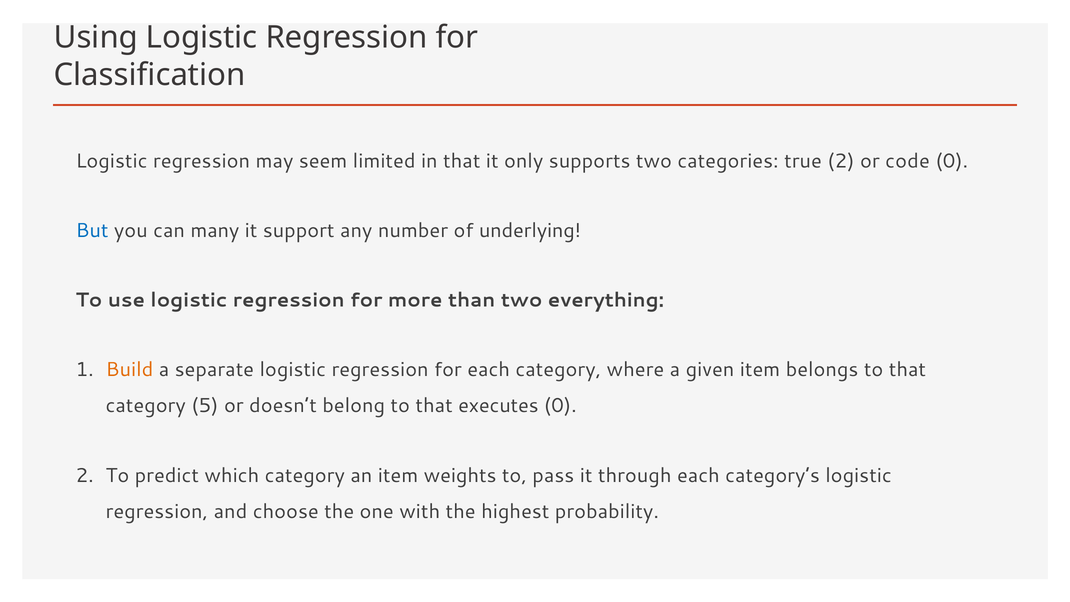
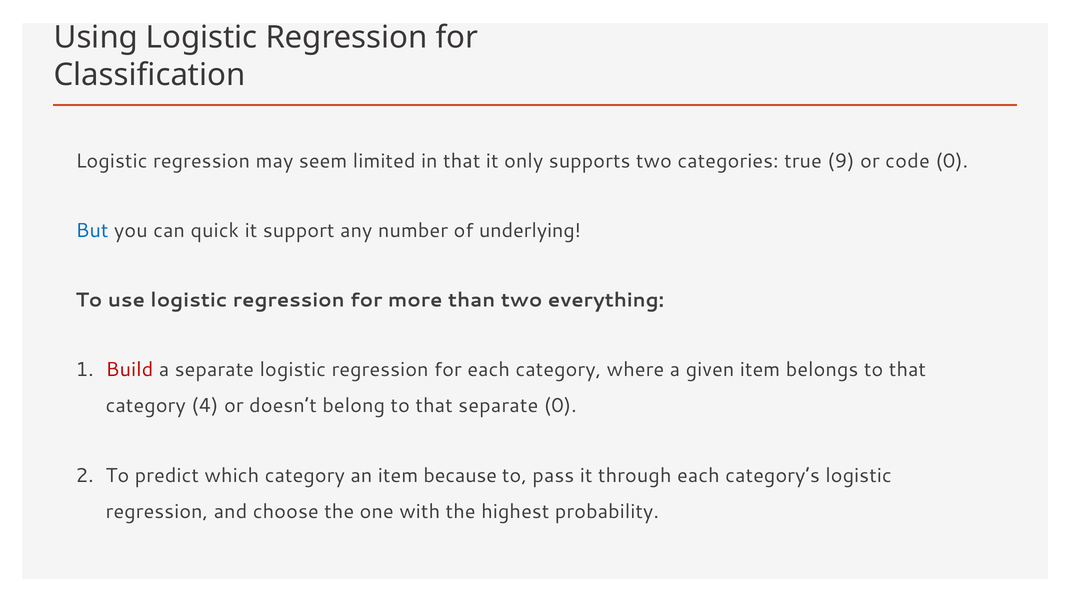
true 2: 2 -> 9
many: many -> quick
Build colour: orange -> red
5: 5 -> 4
that executes: executes -> separate
weights: weights -> because
